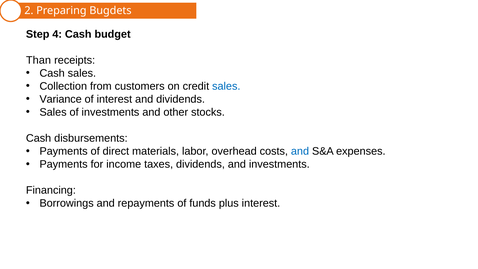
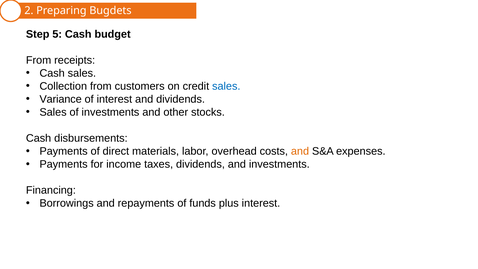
4: 4 -> 5
Than at (39, 60): Than -> From
and at (300, 151) colour: blue -> orange
